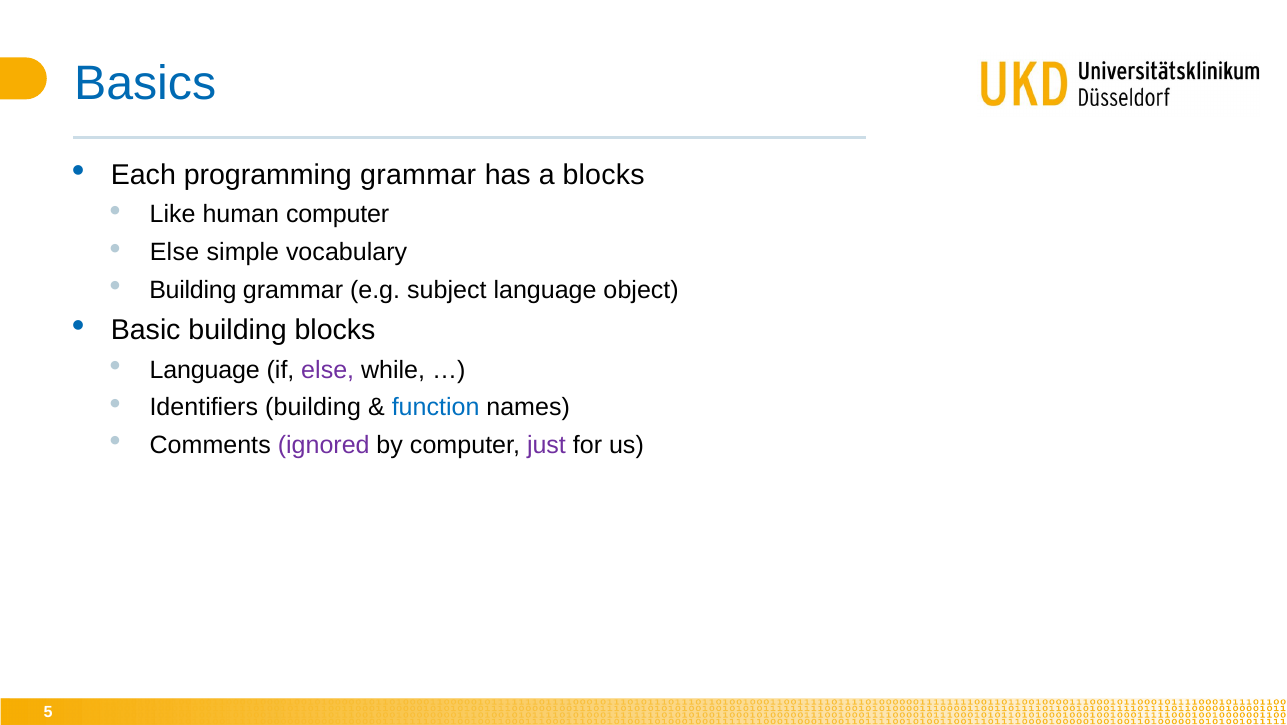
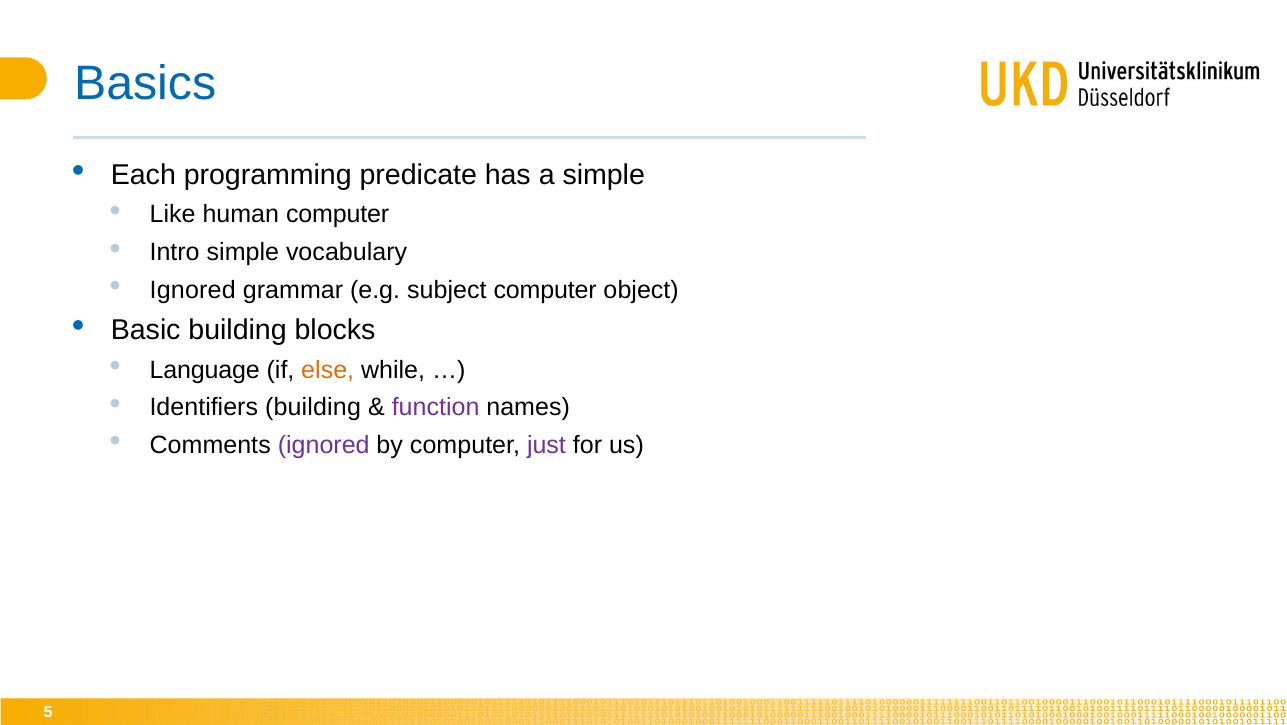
programming grammar: grammar -> predicate
a blocks: blocks -> simple
Else at (175, 252): Else -> Intro
Building at (193, 290): Building -> Ignored
subject language: language -> computer
else at (328, 370) colour: purple -> orange
function colour: blue -> purple
